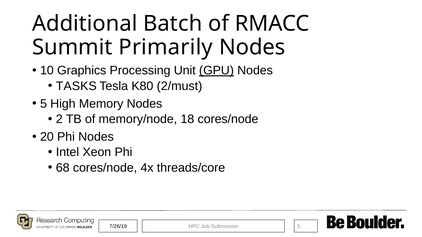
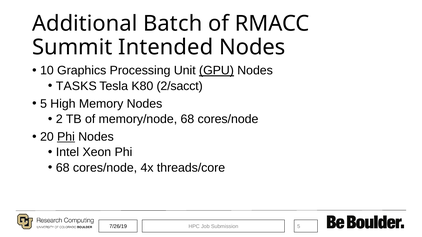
Primarily: Primarily -> Intended
2/must: 2/must -> 2/sacct
memory/node 18: 18 -> 68
Phi at (66, 137) underline: none -> present
